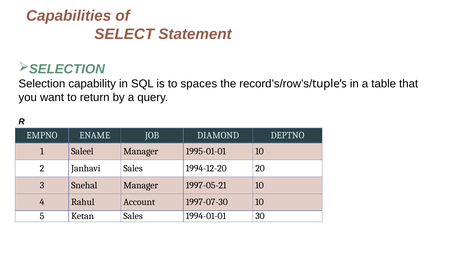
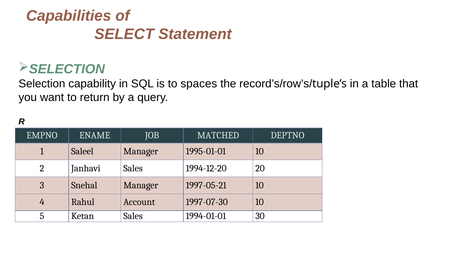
DIAMOND: DIAMOND -> MATCHED
